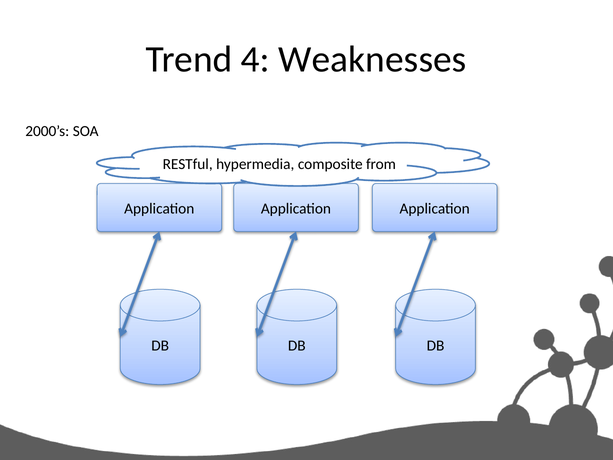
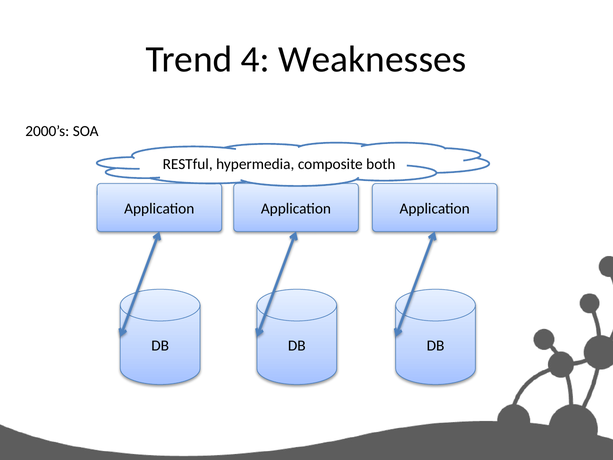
from: from -> both
